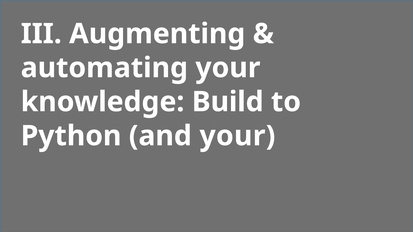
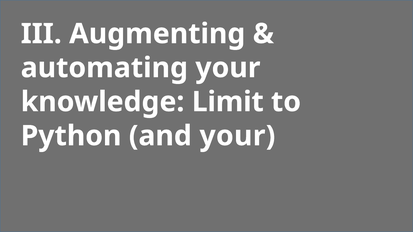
Build: Build -> Limit
